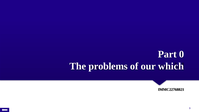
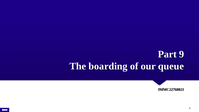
0: 0 -> 9
problems: problems -> boarding
which: which -> queue
